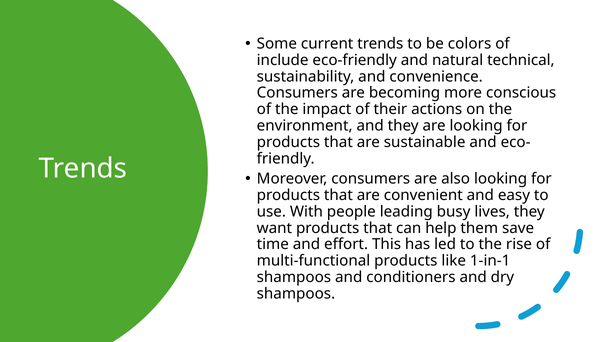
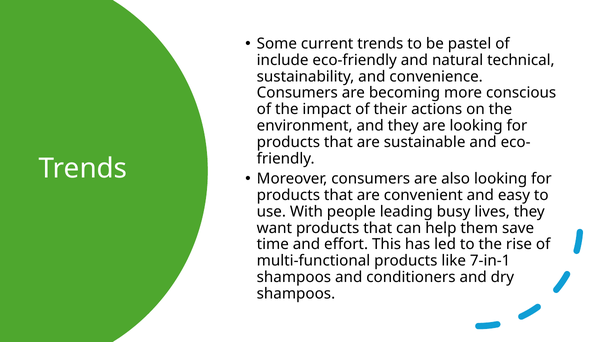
colors: colors -> pastel
1-in-1: 1-in-1 -> 7-in-1
